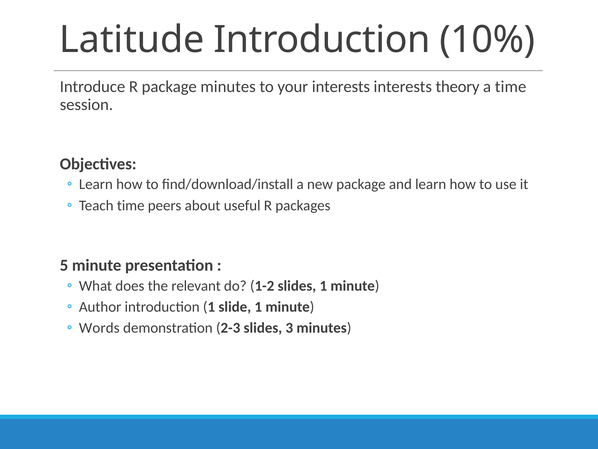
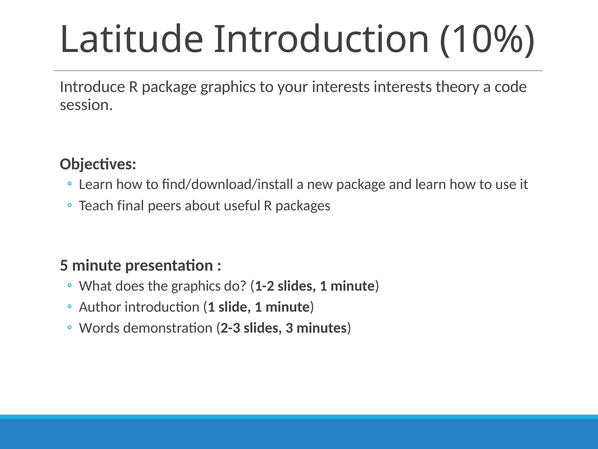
package minutes: minutes -> graphics
a time: time -> code
Teach time: time -> final
the relevant: relevant -> graphics
